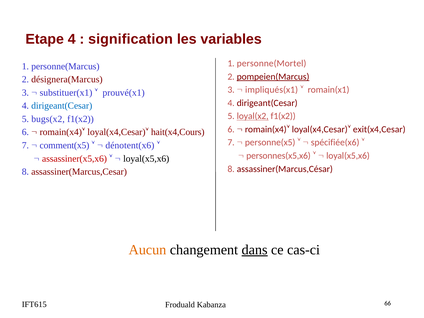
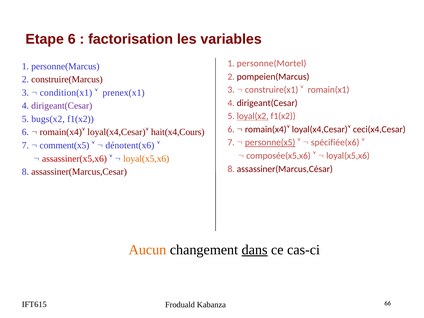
Etape 4: 4 -> 6
signification: signification -> factorisation
pompeien(Marcus underline: present -> none
désignera(Marcus: désignera(Marcus -> construire(Marcus
impliqués(x1: impliqués(x1 -> construire(x1
substituer(x1: substituer(x1 -> condition(x1
prouvé(x1: prouvé(x1 -> prenex(x1
dirigeant(Cesar at (62, 106) colour: blue -> purple
exit(x4,Cesar: exit(x4,Cesar -> ceci(x4,Cesar
personne(x5 underline: none -> present
personnes(x5,x6: personnes(x5,x6 -> composée(x5,x6
loyal(x5,x6 at (146, 159) colour: black -> orange
